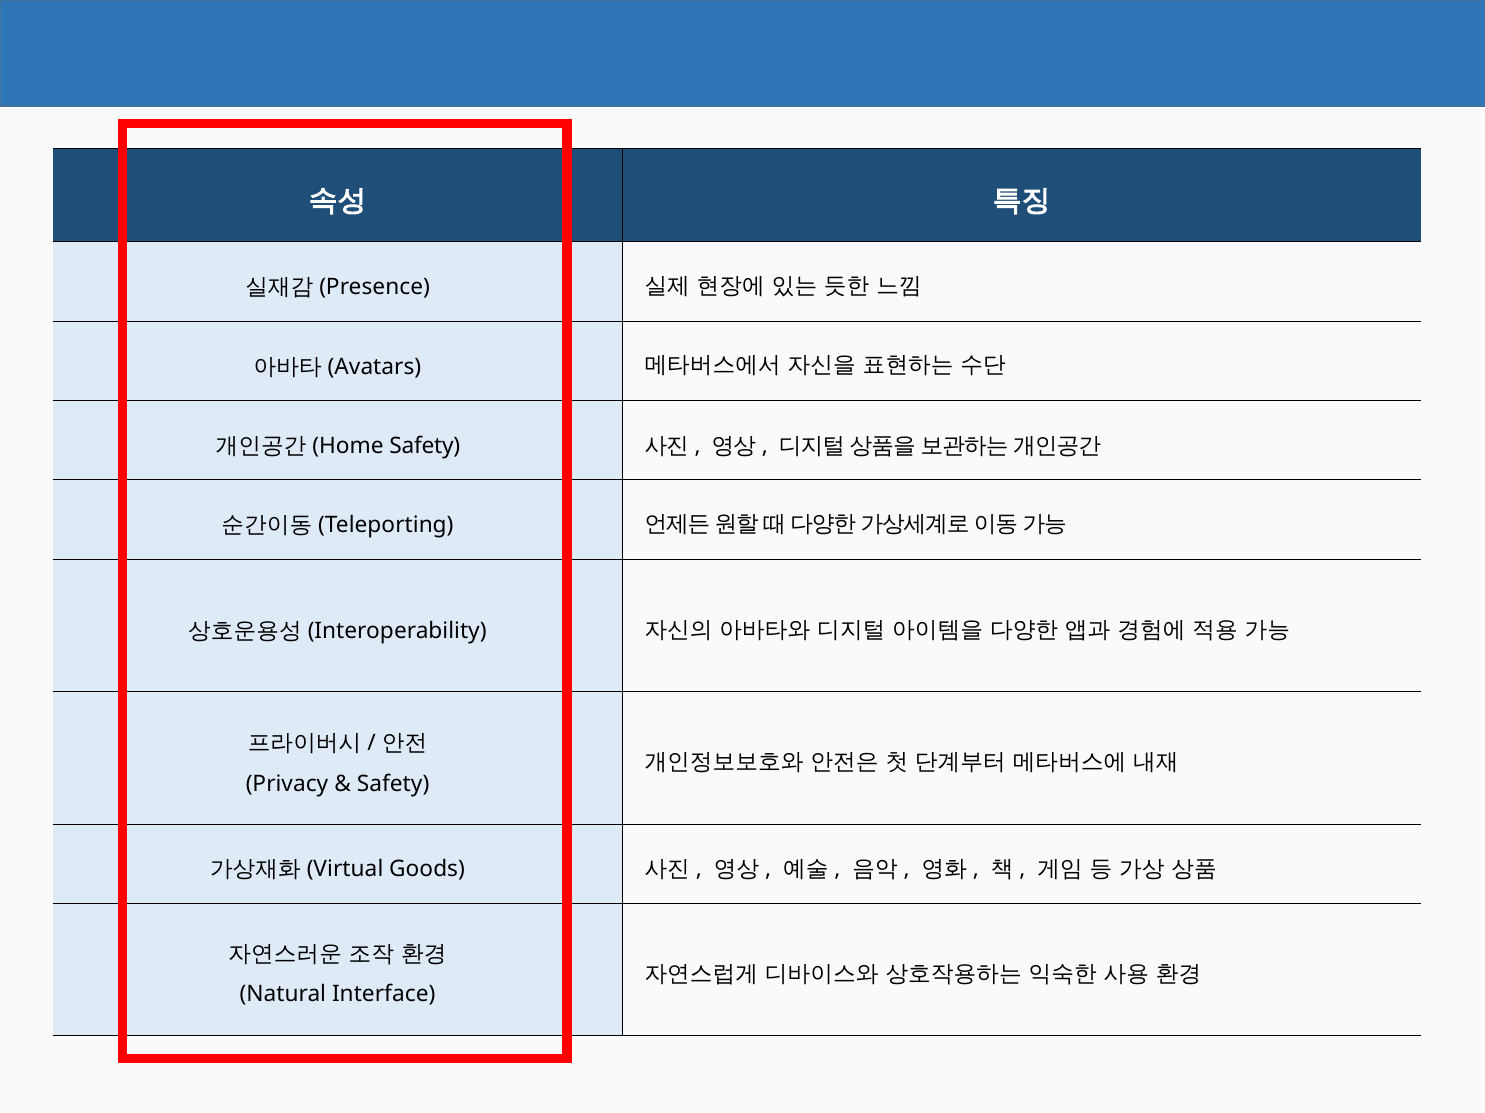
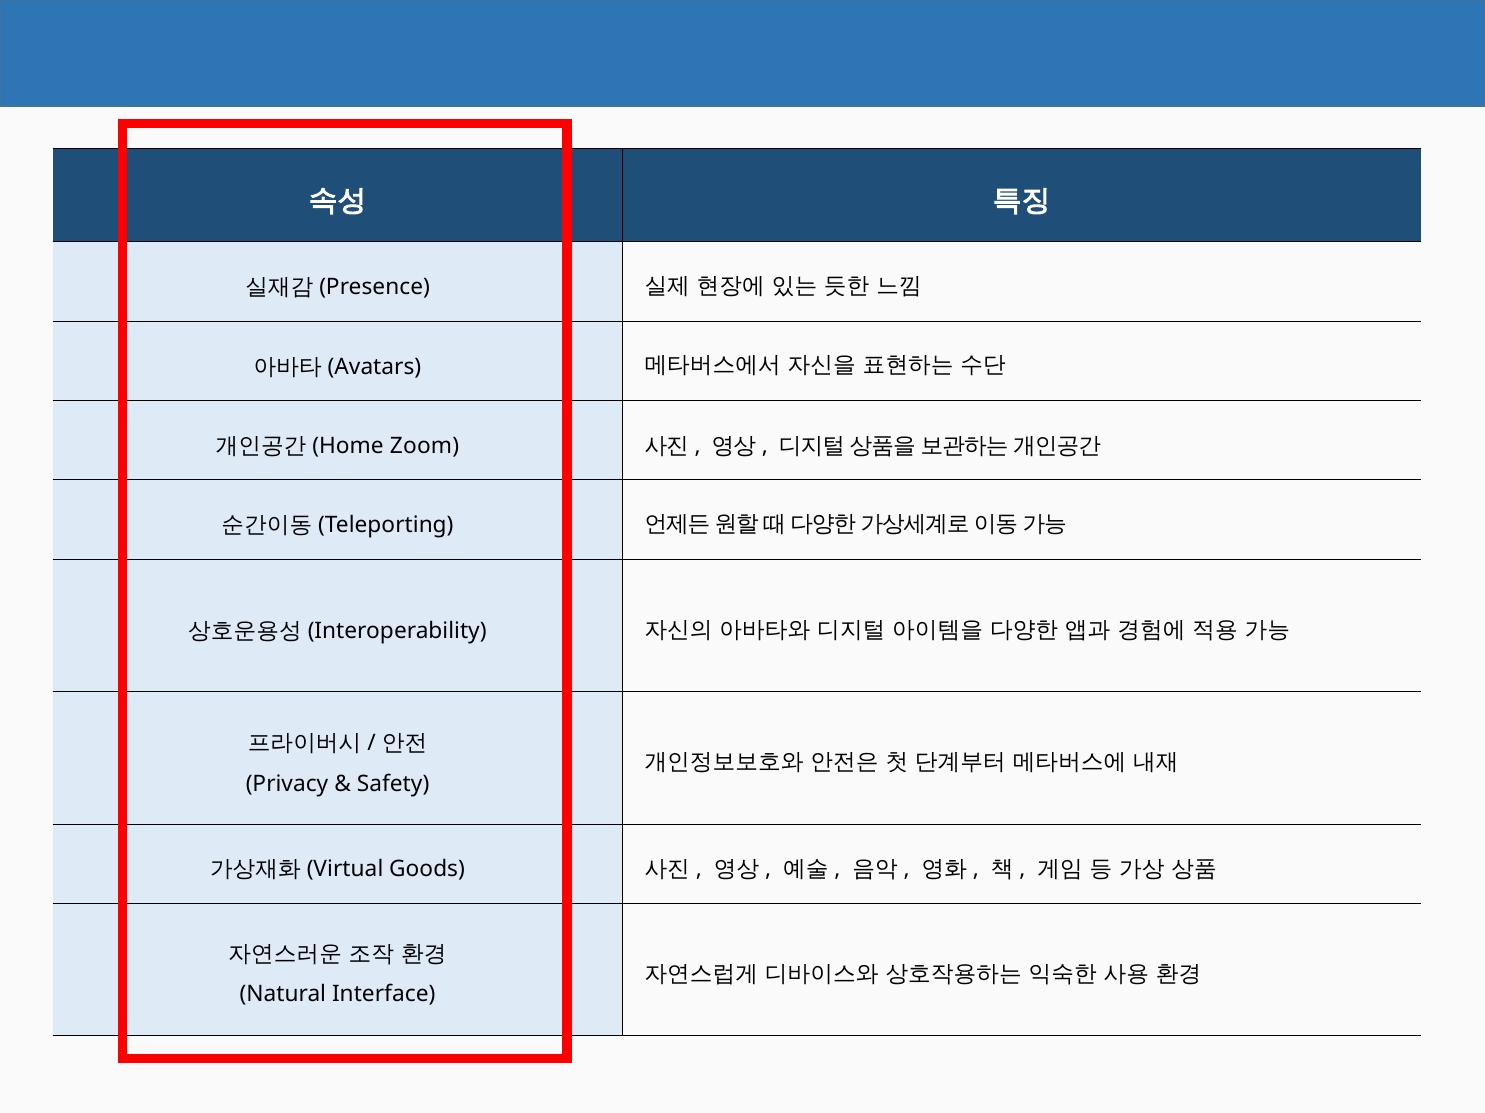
Safety at (425, 446): Safety -> Zoom
